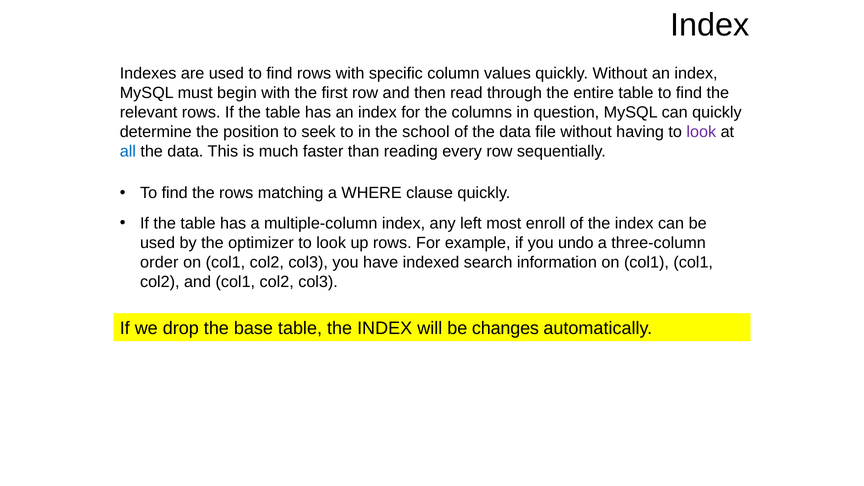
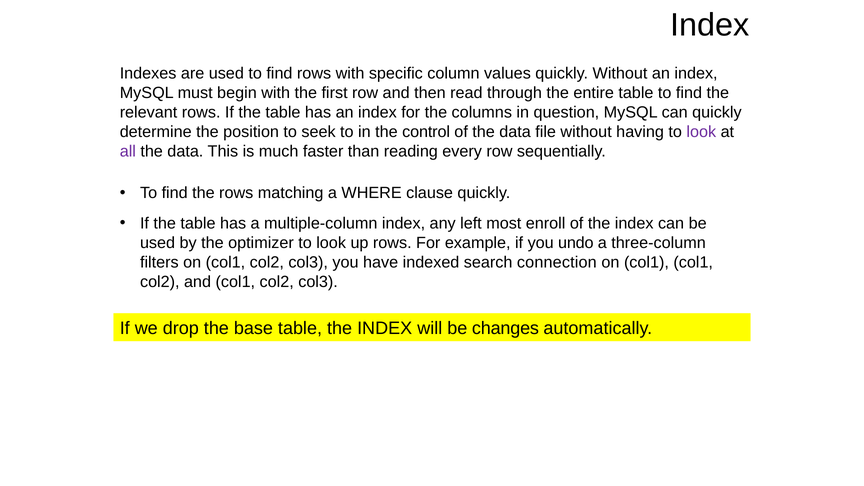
school: school -> control
all colour: blue -> purple
order: order -> filters
information: information -> connection
